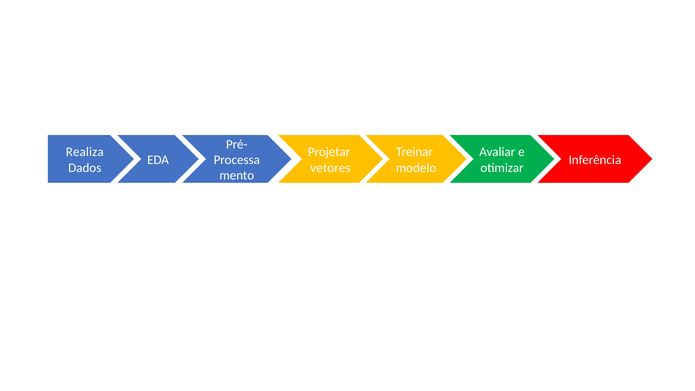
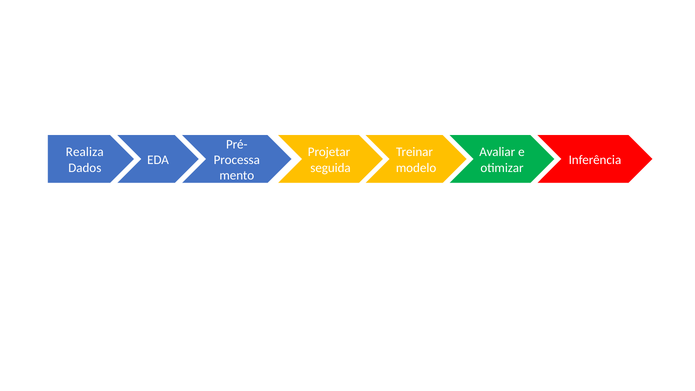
vetores: vetores -> seguida
